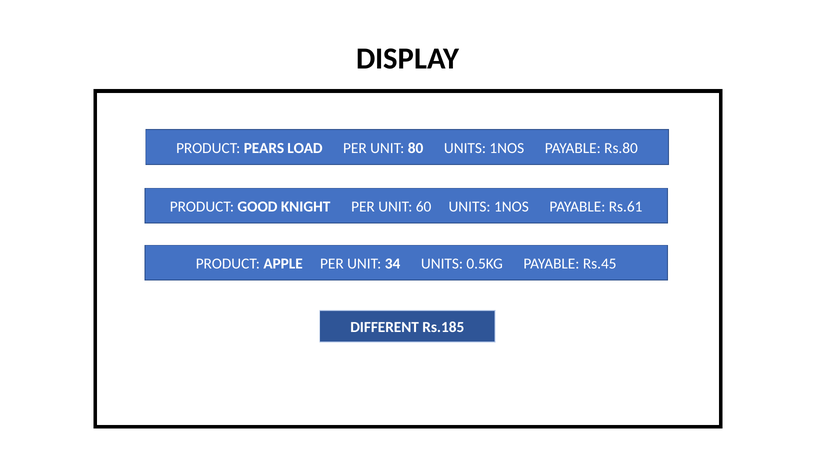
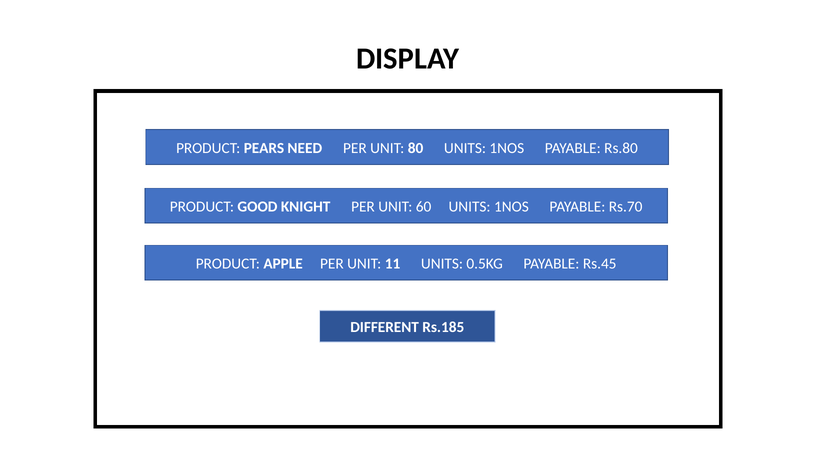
LOAD: LOAD -> NEED
Rs.61: Rs.61 -> Rs.70
34: 34 -> 11
